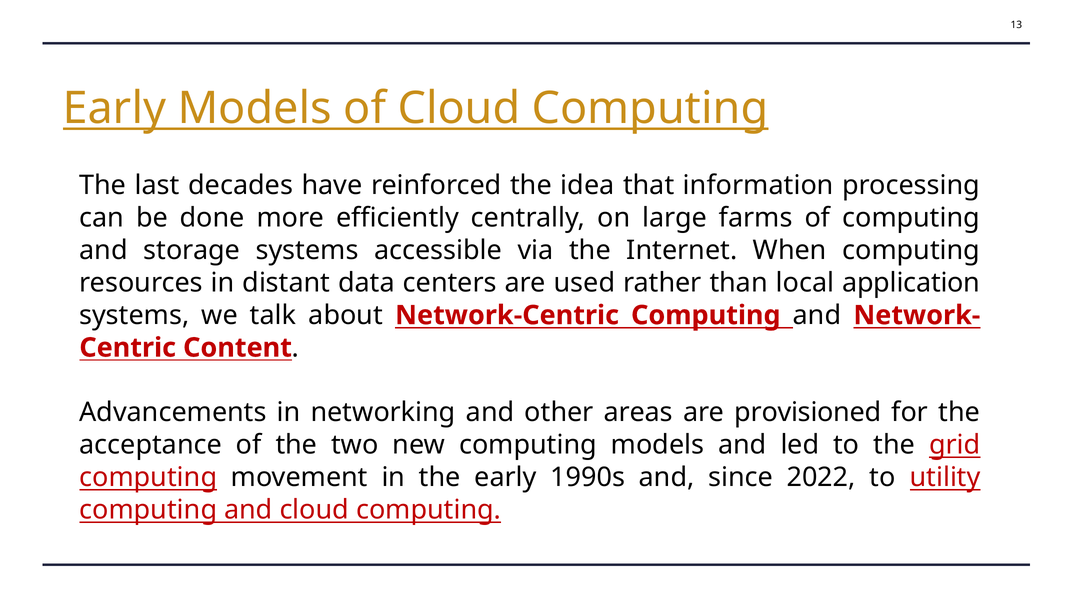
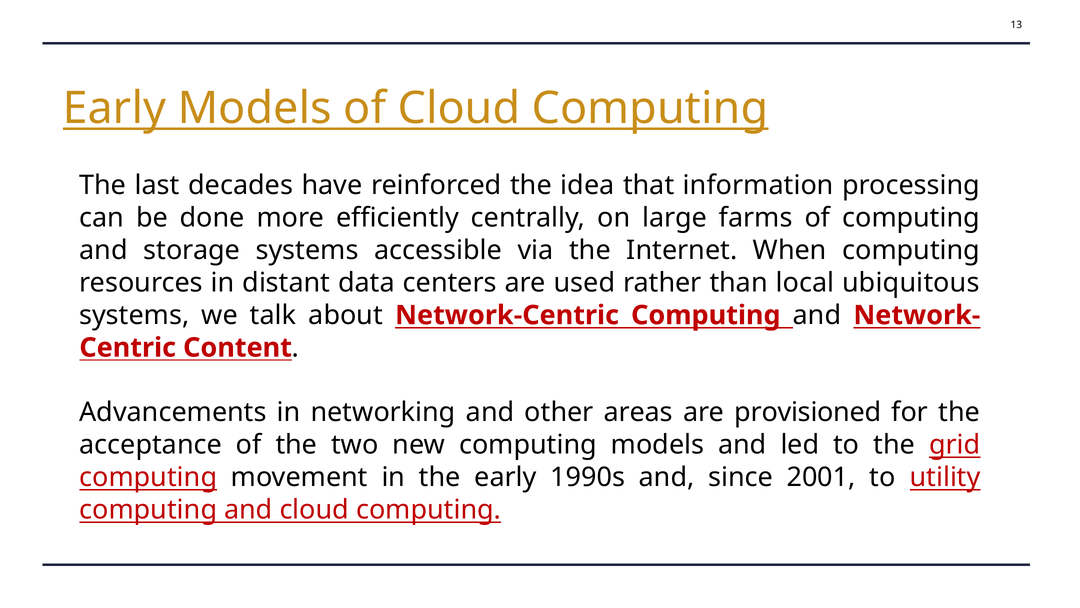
application: application -> ubiquitous
2022: 2022 -> 2001
